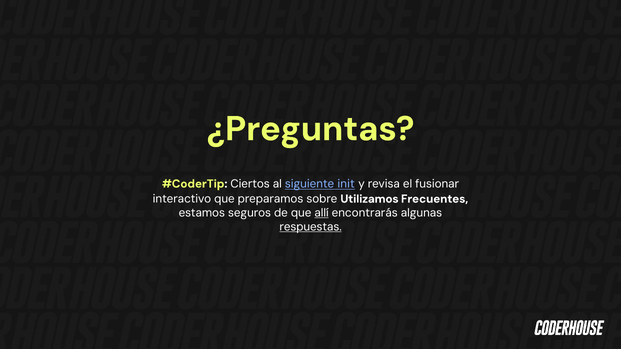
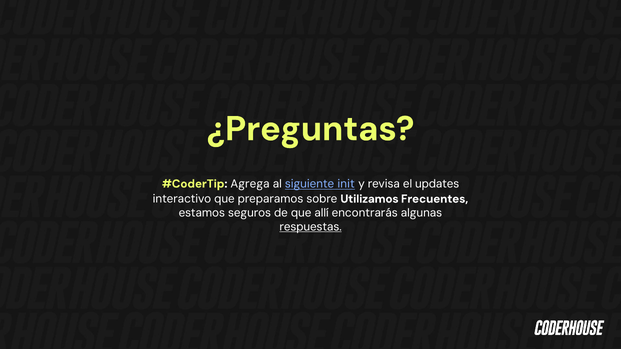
Ciertos: Ciertos -> Agrega
fusionar: fusionar -> updates
allí underline: present -> none
